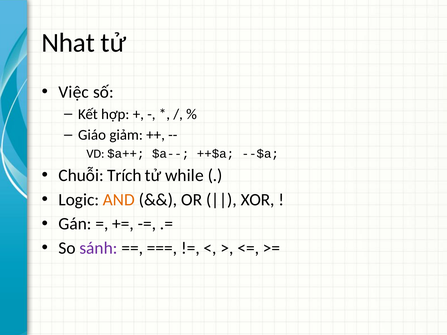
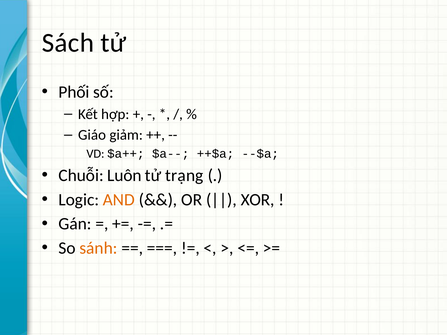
Nhat: Nhat -> Sách
Việc: Việc -> Phối
Trích: Trích -> Luôn
while: while -> trạng
sánh colour: purple -> orange
